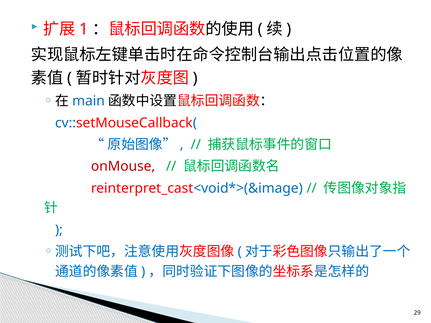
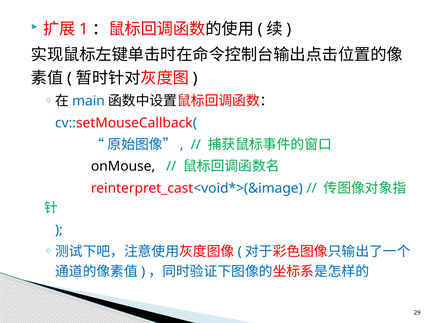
onMouse colour: red -> black
